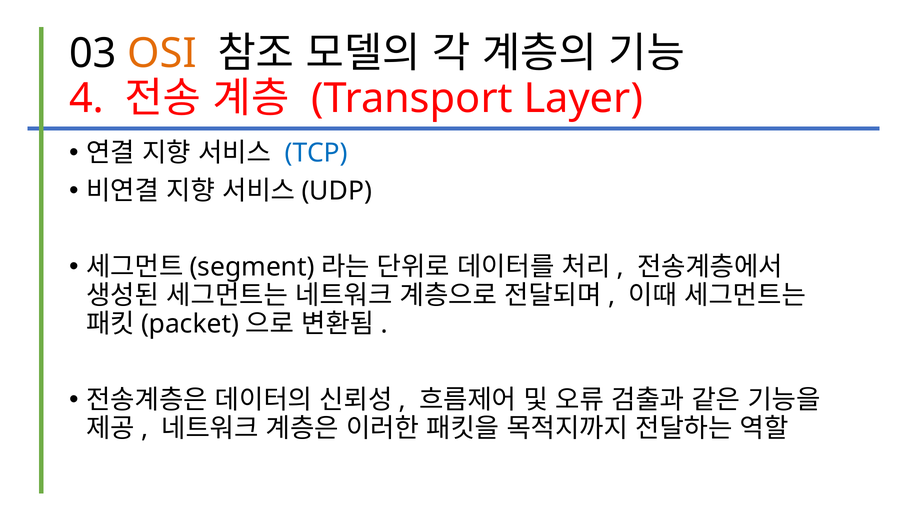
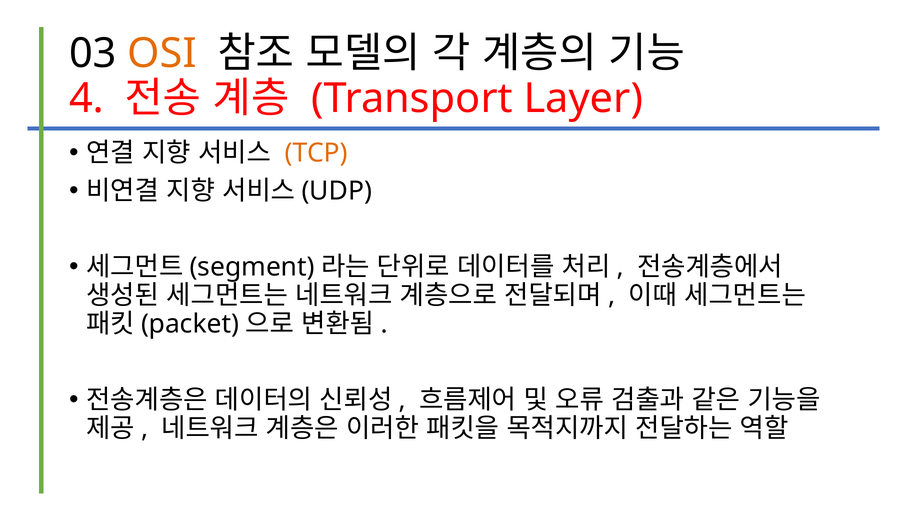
TCP colour: blue -> orange
